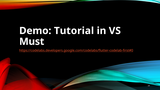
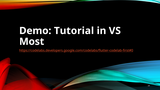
Must: Must -> Most
